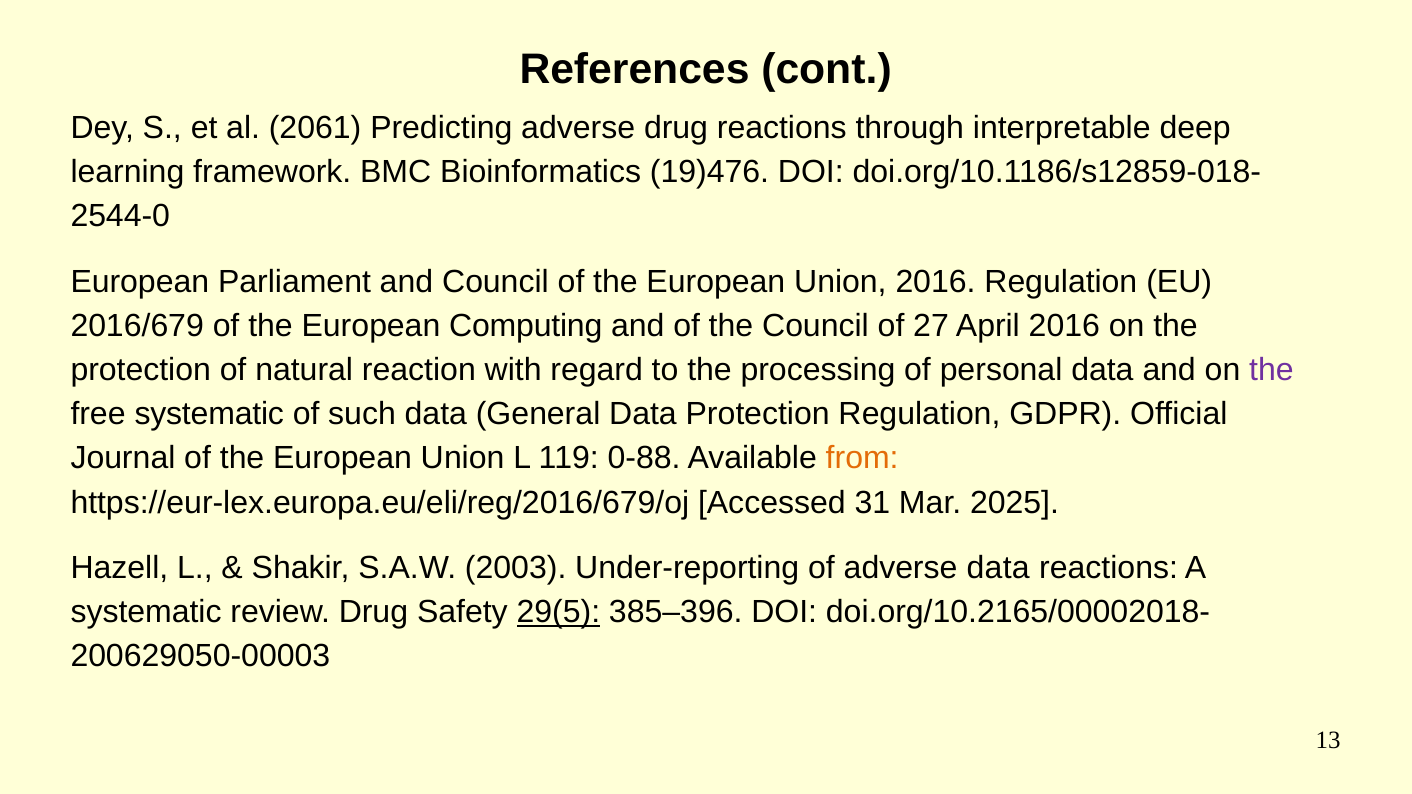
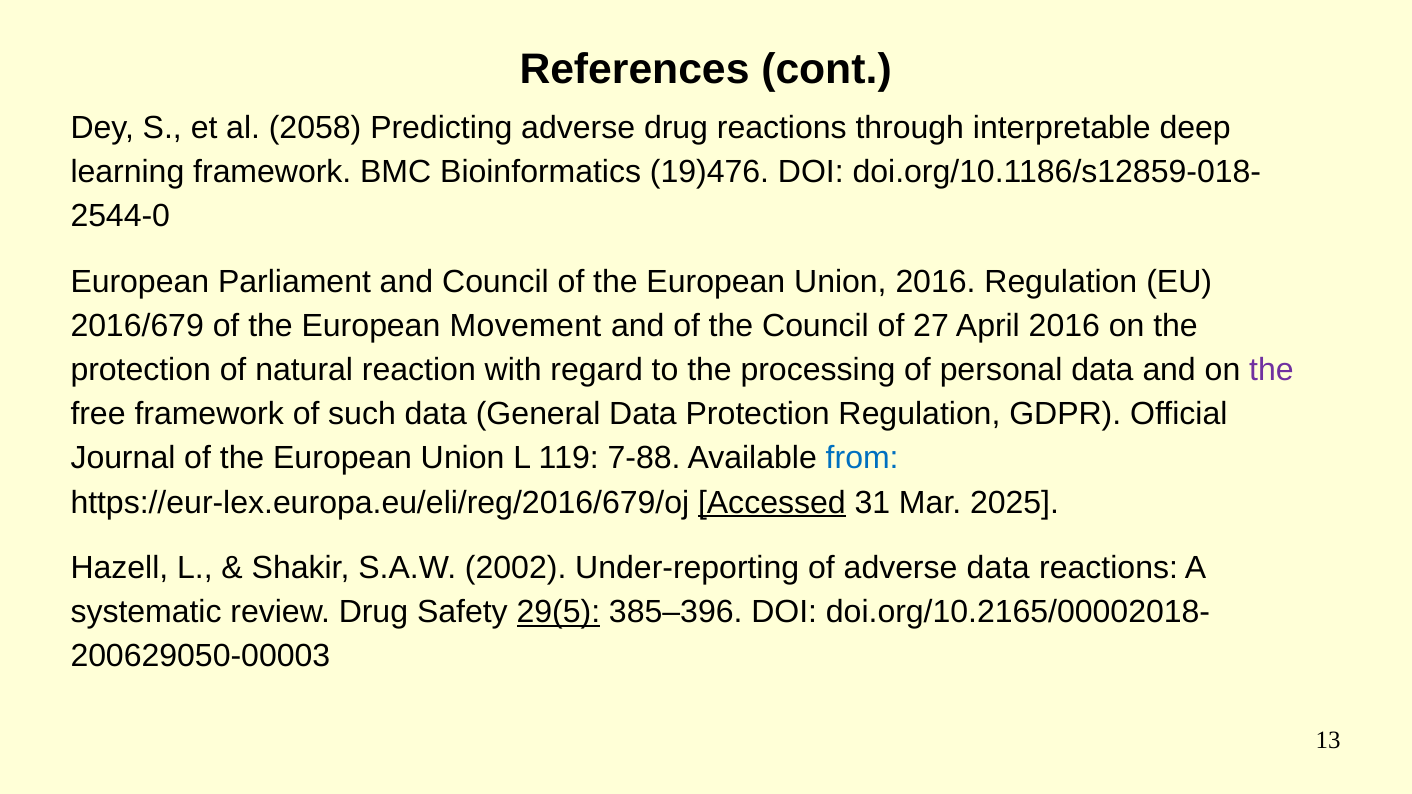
2061: 2061 -> 2058
Computing: Computing -> Movement
free systematic: systematic -> framework
0-88: 0-88 -> 7-88
from colour: orange -> blue
Accessed underline: none -> present
2003: 2003 -> 2002
